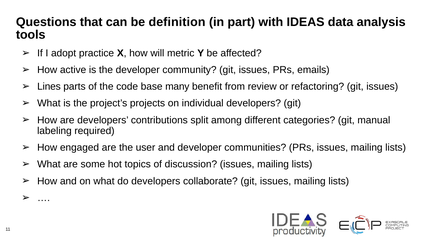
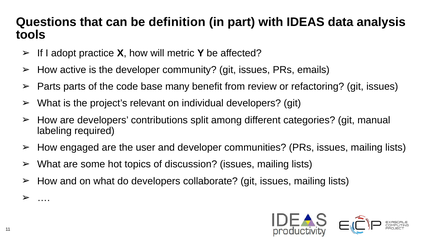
Lines at (49, 87): Lines -> Parts
projects: projects -> relevant
